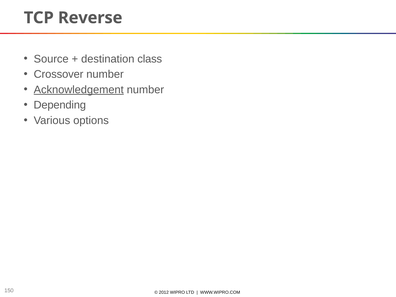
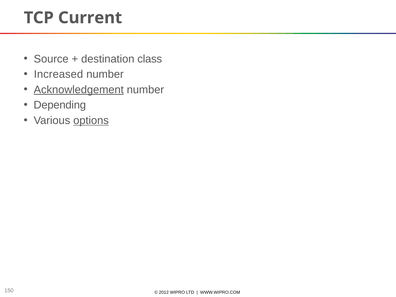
Reverse: Reverse -> Current
Crossover: Crossover -> Increased
options underline: none -> present
